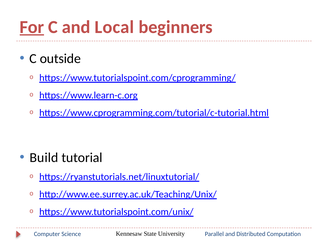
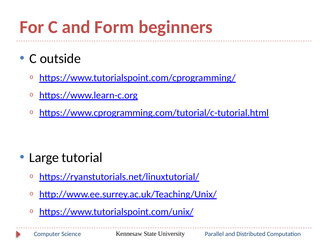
For underline: present -> none
Local: Local -> Form
Build: Build -> Large
